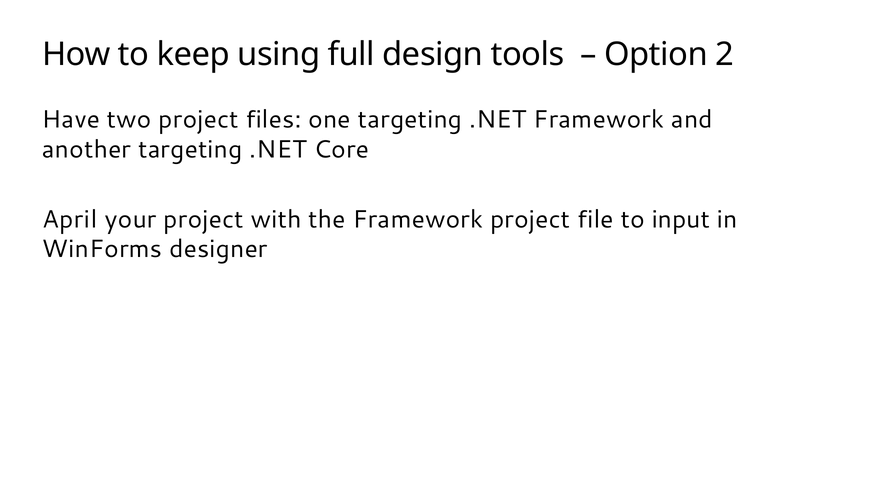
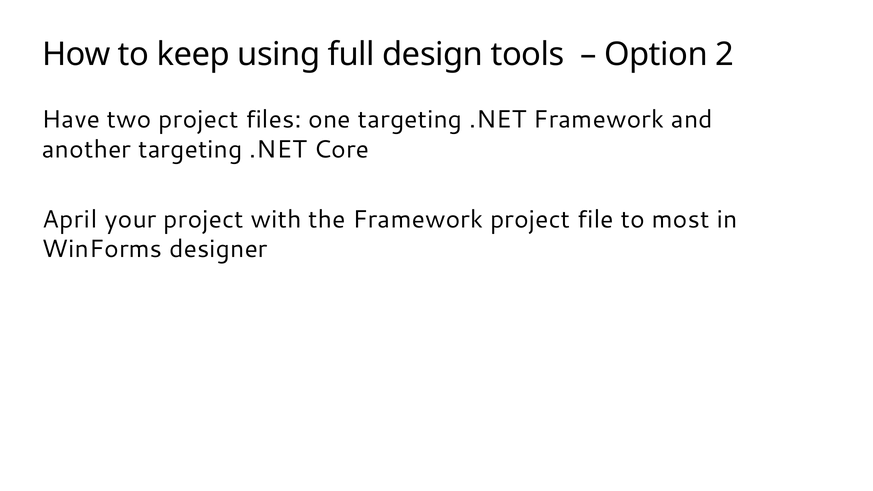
input: input -> most
